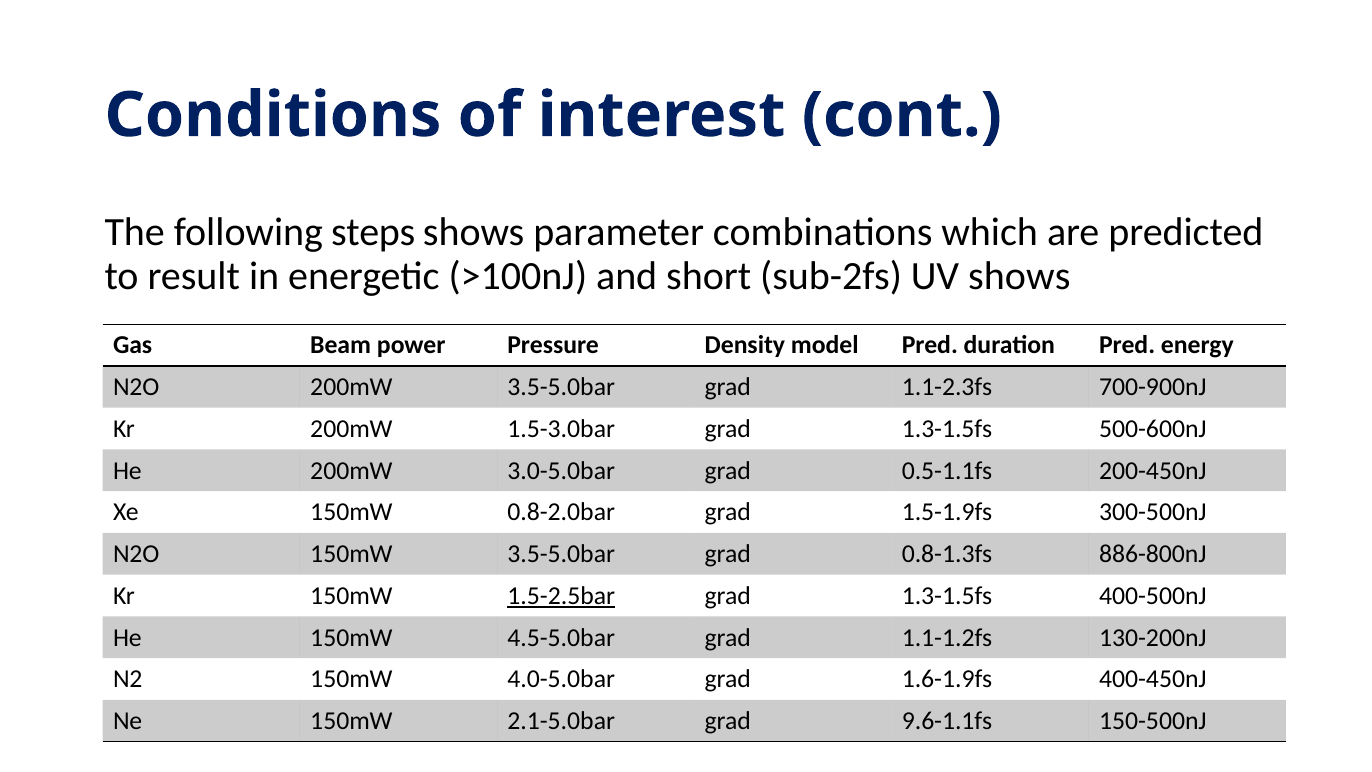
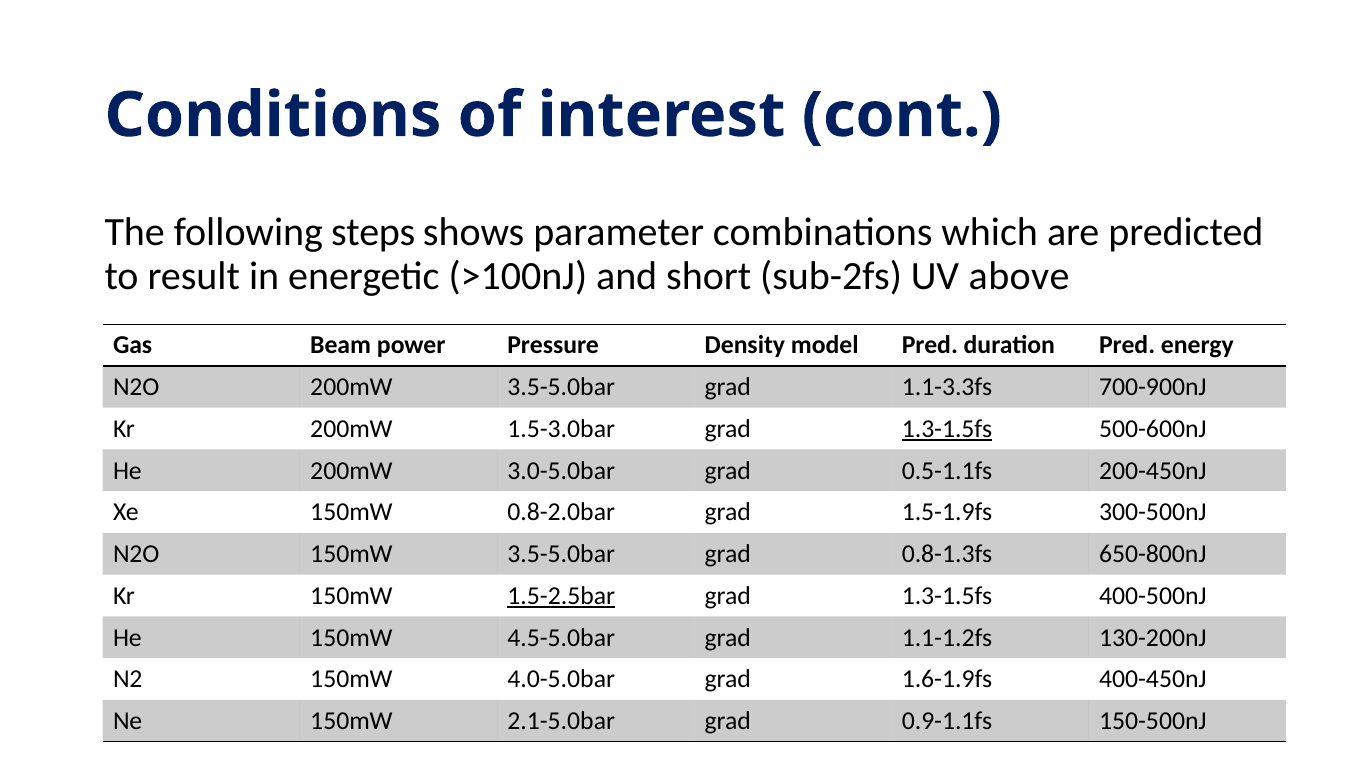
UV shows: shows -> above
1.1-2.3fs: 1.1-2.3fs -> 1.1-3.3fs
1.3-1.5fs at (947, 429) underline: none -> present
886-800nJ: 886-800nJ -> 650-800nJ
9.6-1.1fs: 9.6-1.1fs -> 0.9-1.1fs
